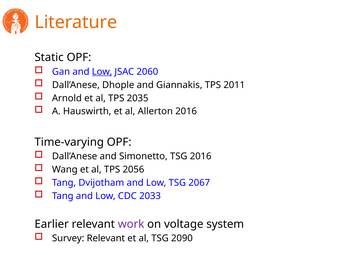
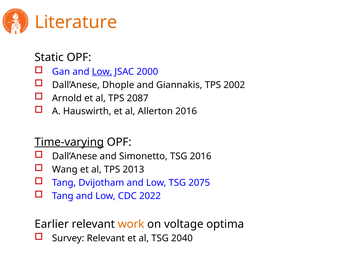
2060: 2060 -> 2000
2011: 2011 -> 2002
2035: 2035 -> 2087
Time-varying underline: none -> present
2056: 2056 -> 2013
2067: 2067 -> 2075
2033: 2033 -> 2022
work colour: purple -> orange
system: system -> optima
2090: 2090 -> 2040
